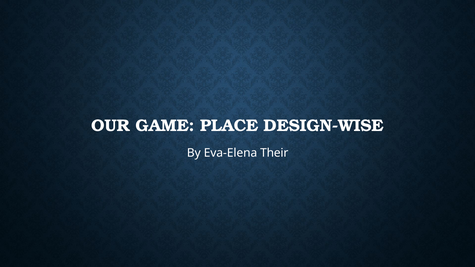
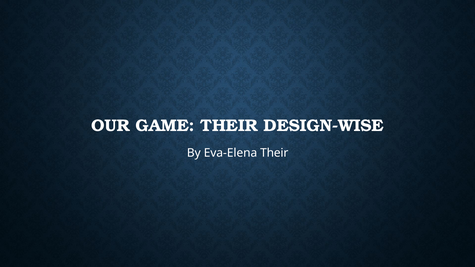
GAME PLACE: PLACE -> THEIR
